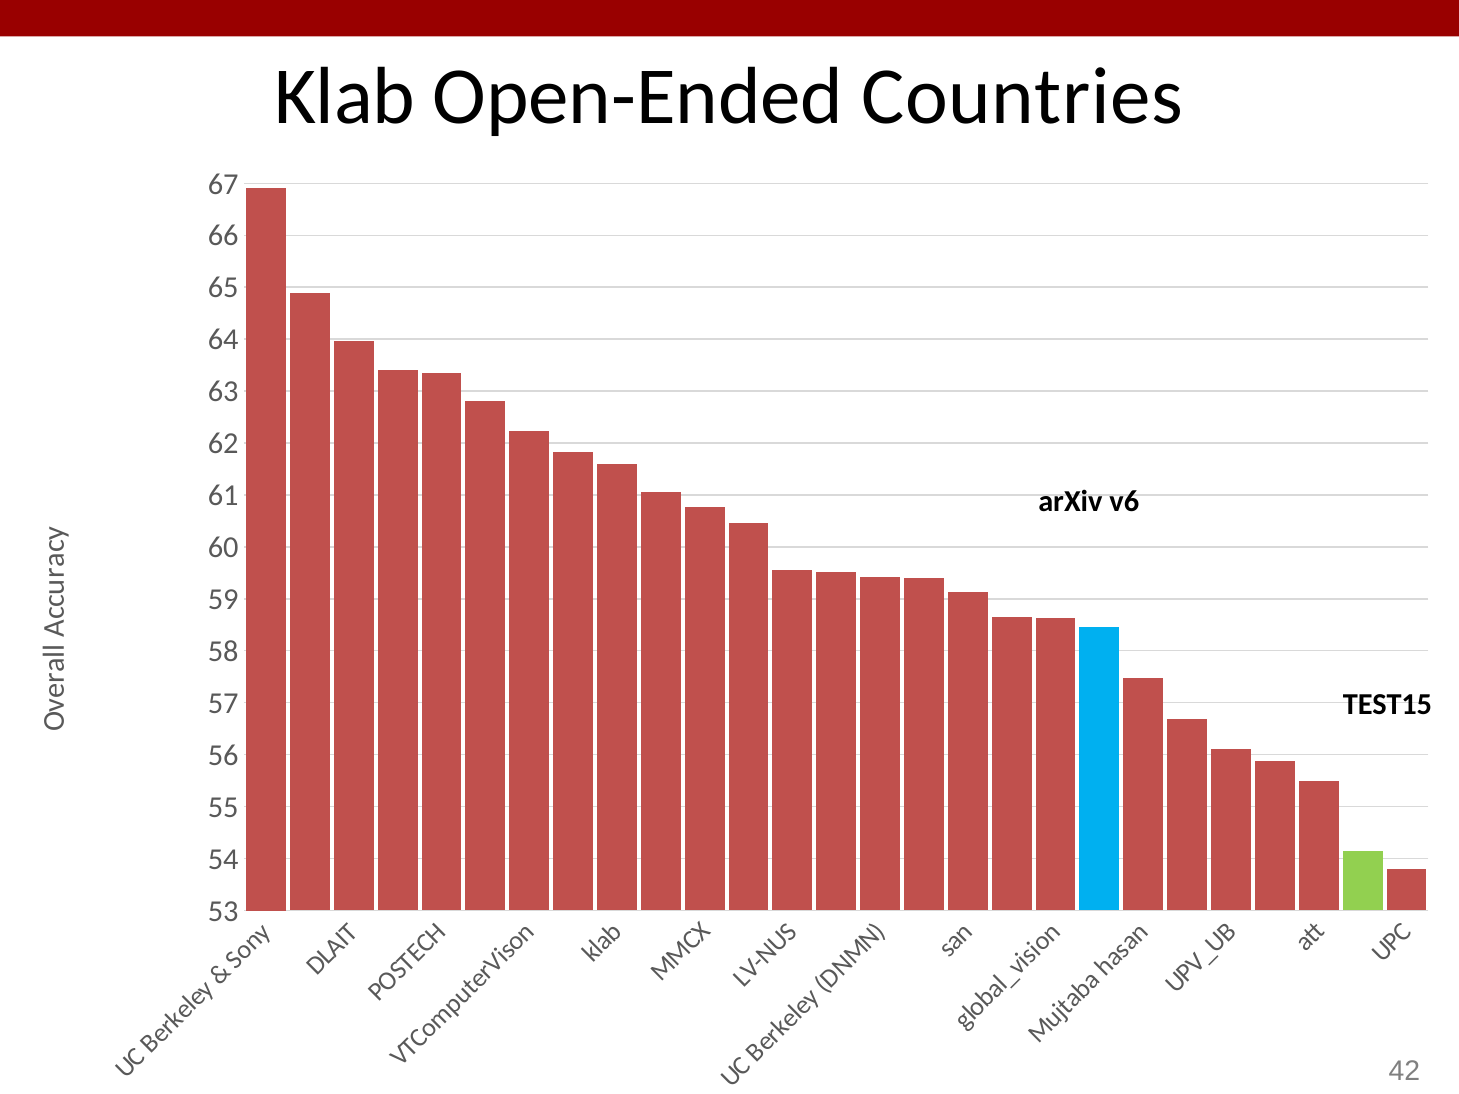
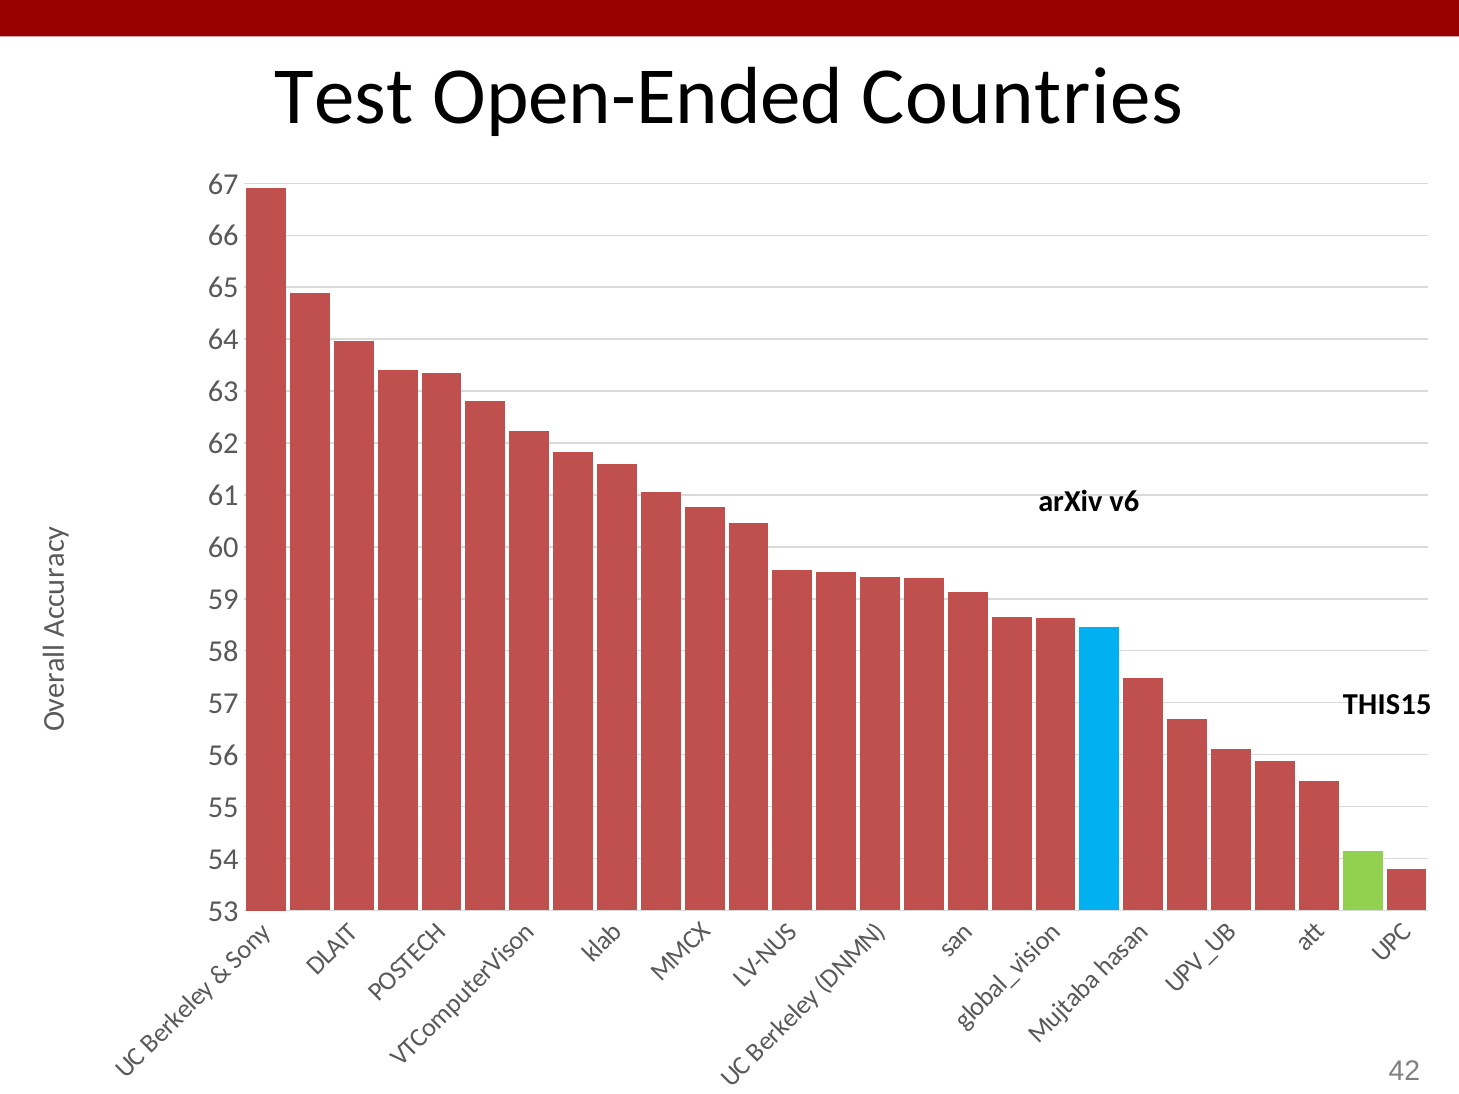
Klab: Klab -> Test
TEST15: TEST15 -> THIS15
